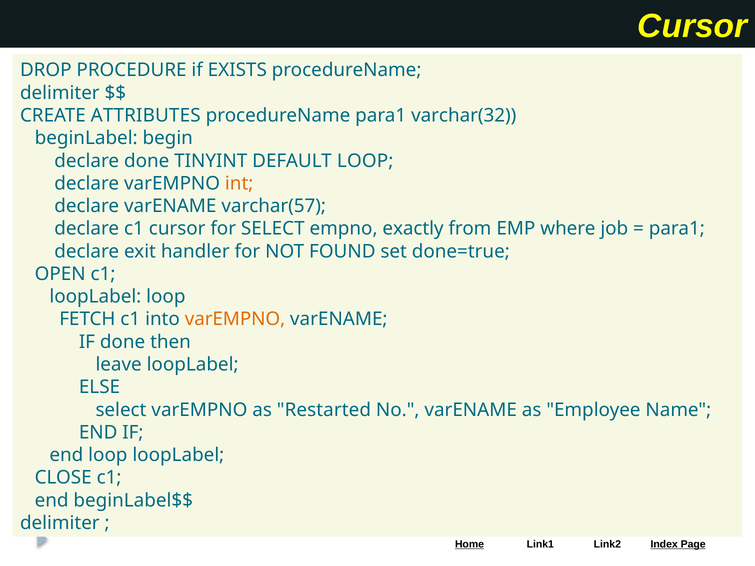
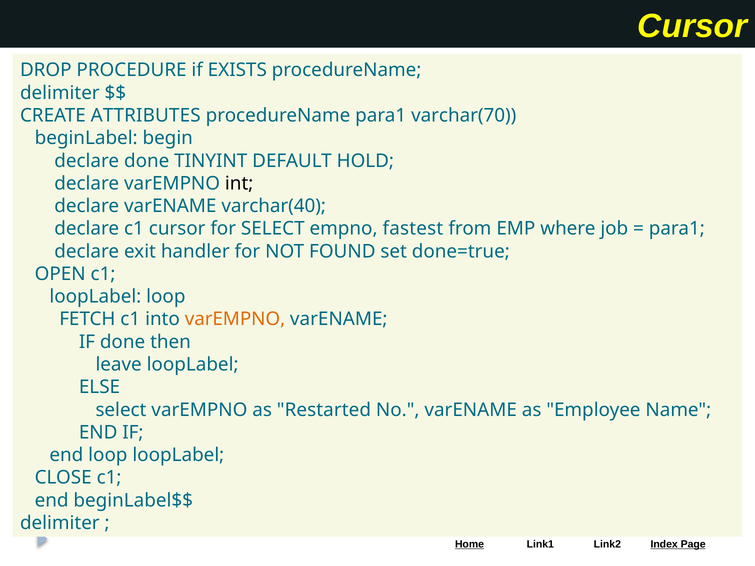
varchar(32: varchar(32 -> varchar(70
DEFAULT LOOP: LOOP -> HOLD
int colour: orange -> black
varchar(57: varchar(57 -> varchar(40
exactly: exactly -> fastest
